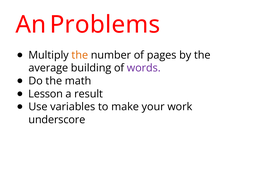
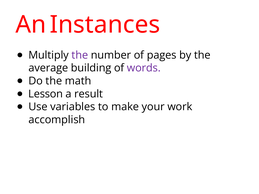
Problems: Problems -> Instances
the at (80, 55) colour: orange -> purple
underscore: underscore -> accomplish
